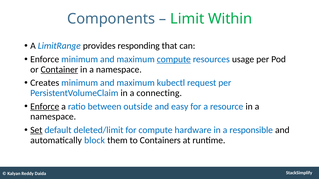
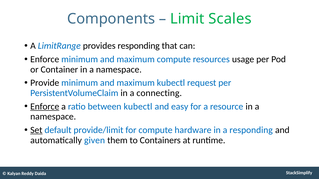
Within: Within -> Scales
compute at (174, 59) underline: present -> none
Container underline: present -> none
Creates: Creates -> Provide
between outside: outside -> kubectl
deleted/limit: deleted/limit -> provide/limit
a responsible: responsible -> responding
block: block -> given
